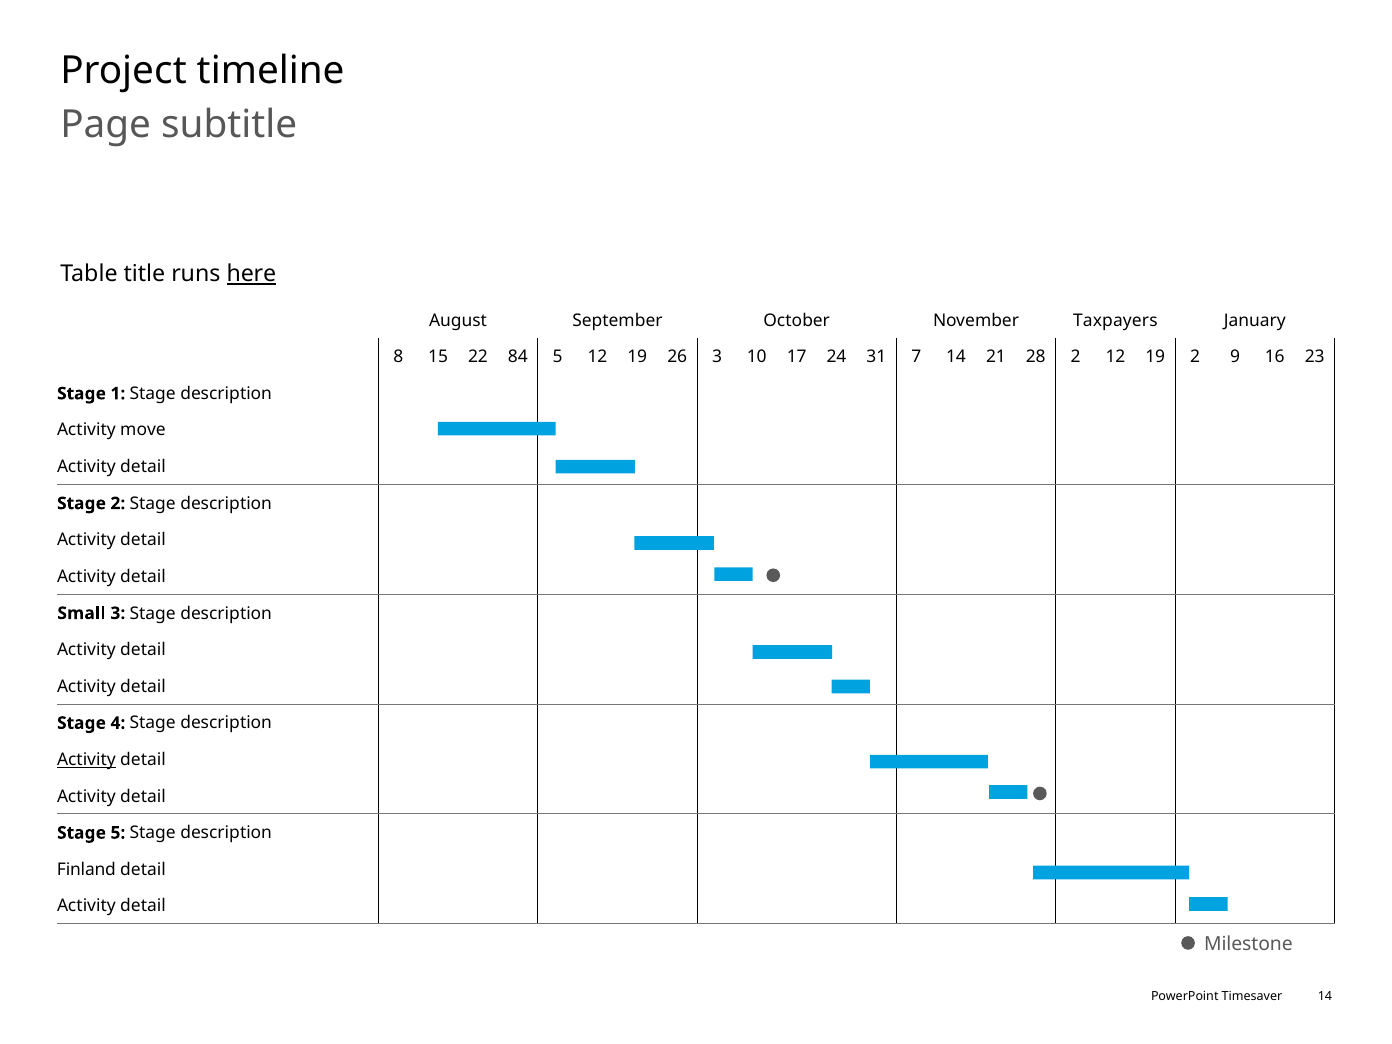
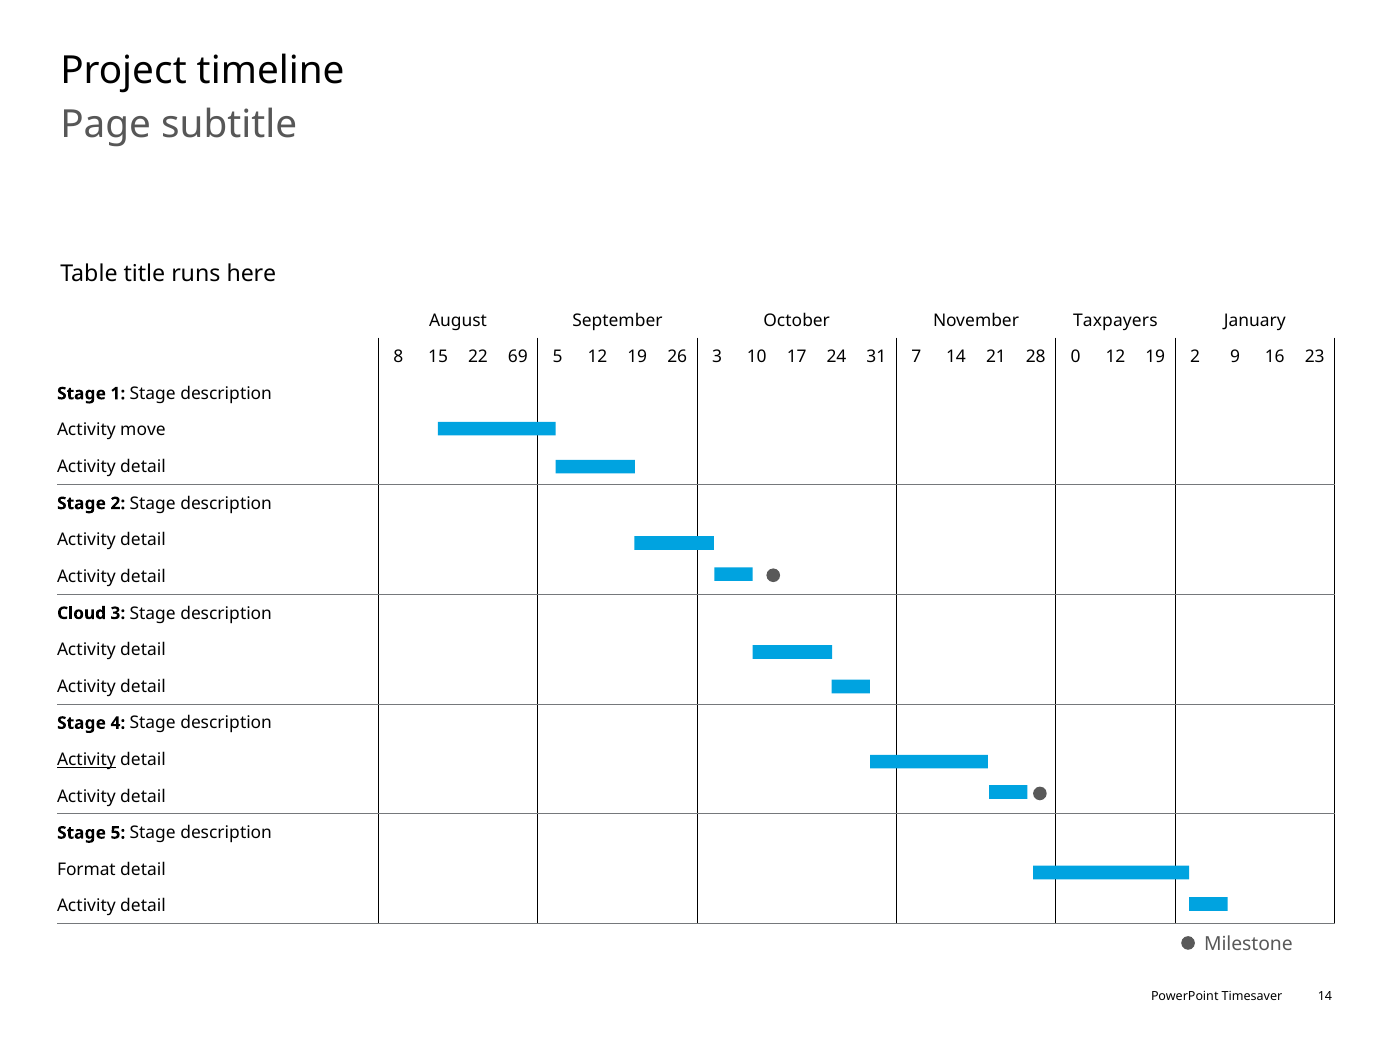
here underline: present -> none
84: 84 -> 69
28 2: 2 -> 0
Small: Small -> Cloud
Finland: Finland -> Format
